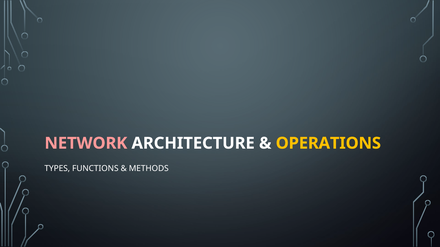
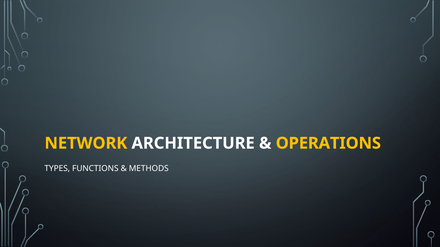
NETWORK colour: pink -> yellow
